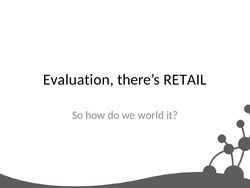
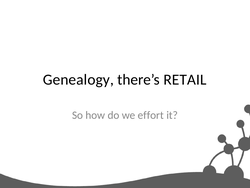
Evaluation: Evaluation -> Genealogy
world: world -> effort
